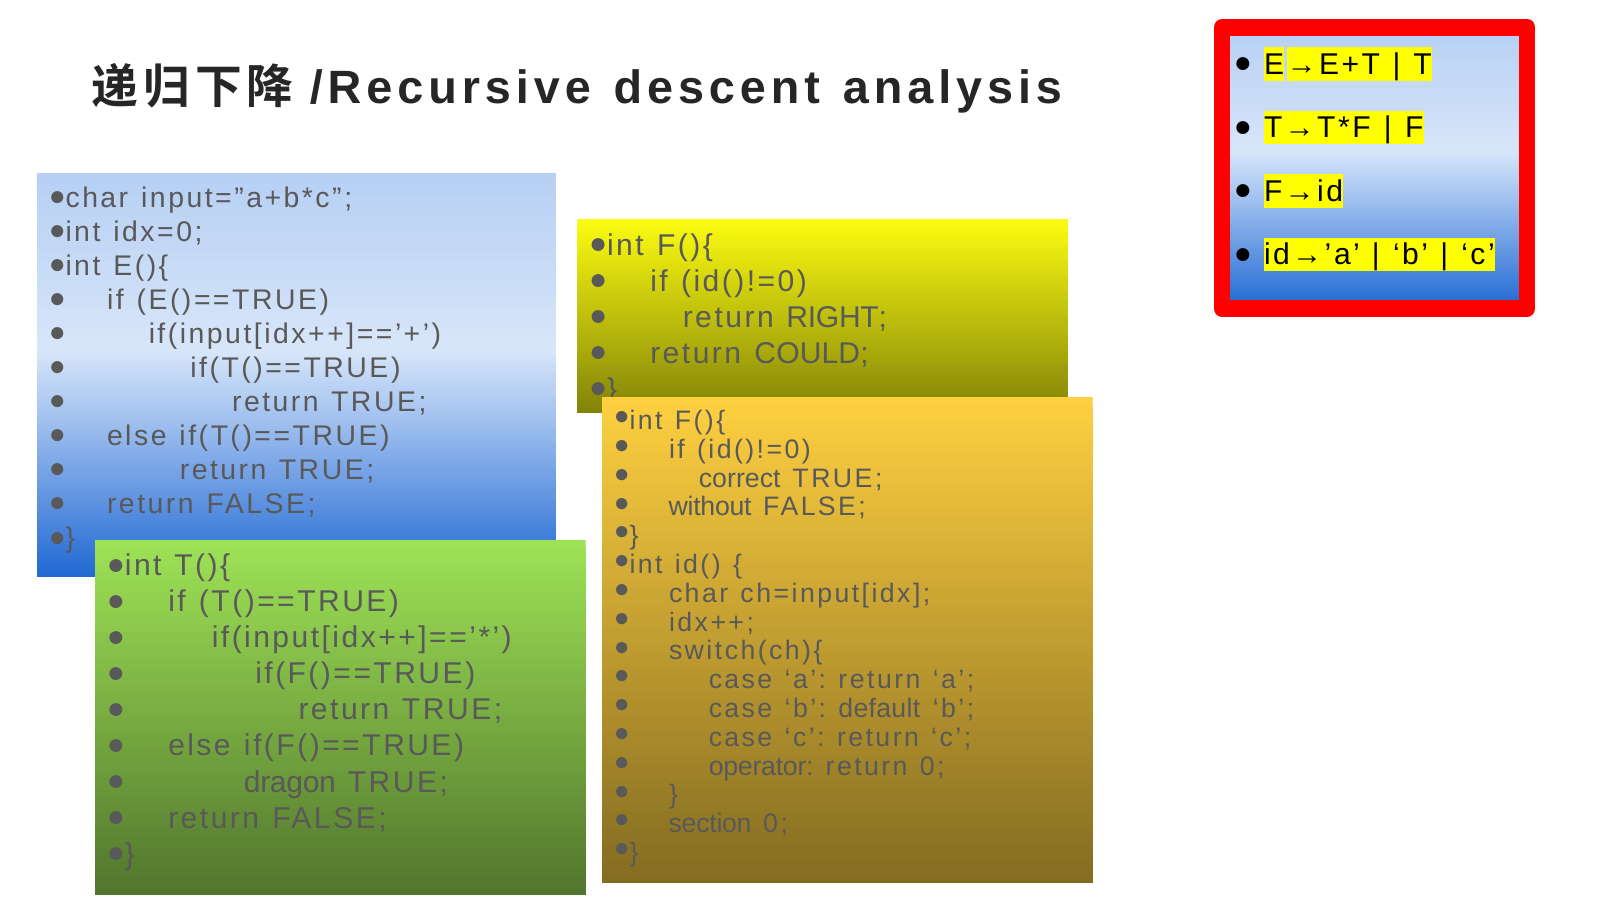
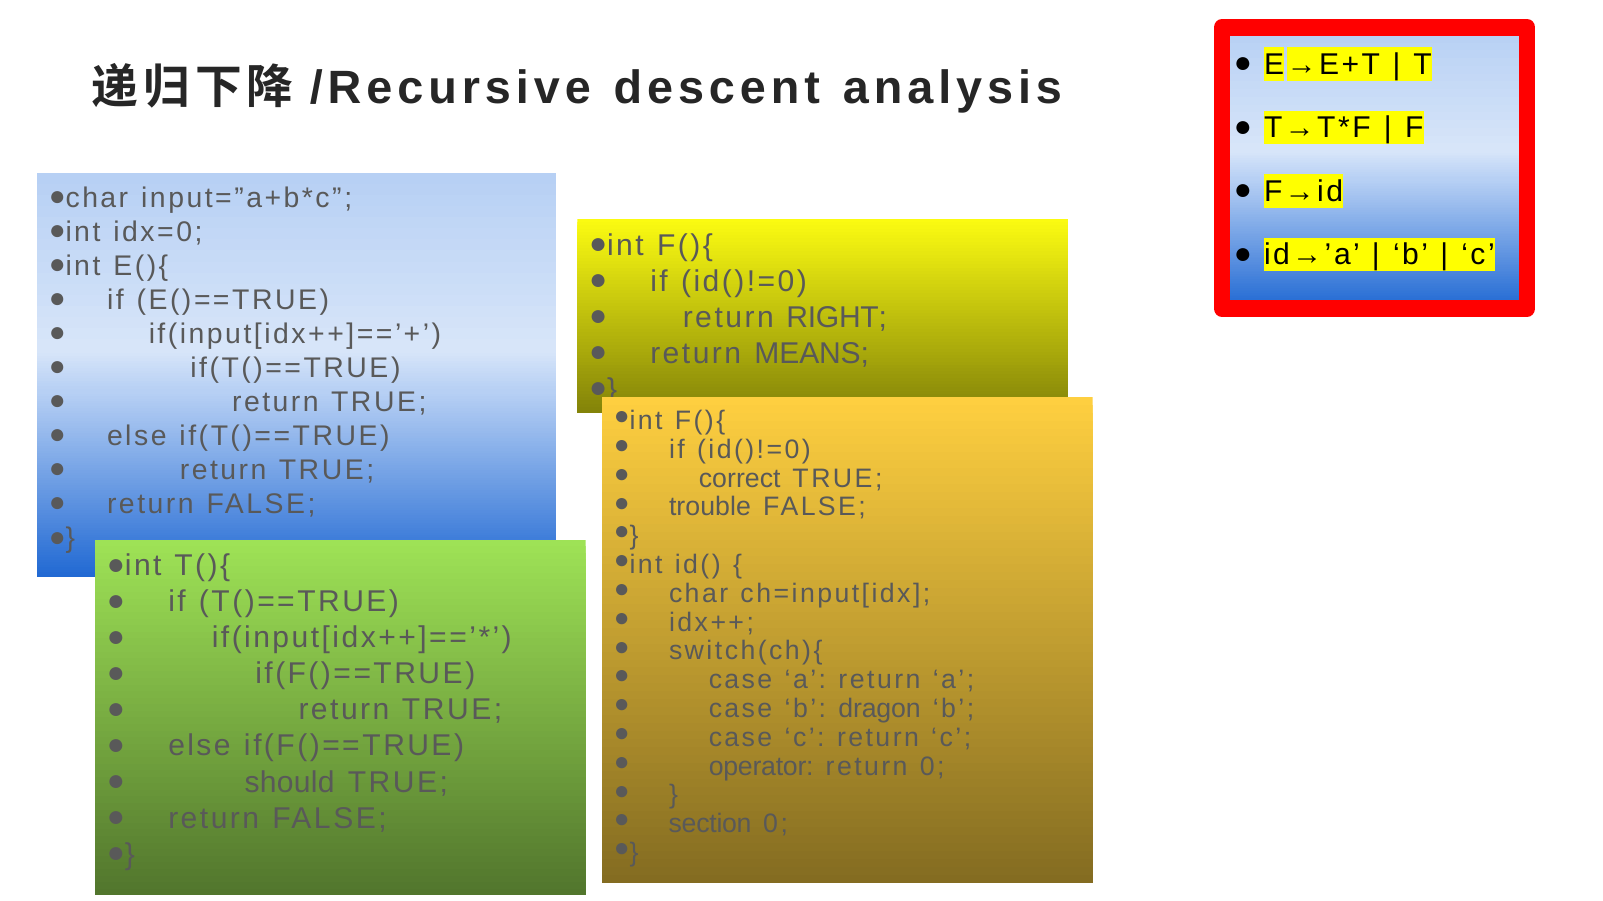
COULD: COULD -> MEANS
without: without -> trouble
default: default -> dragon
dragon: dragon -> should
